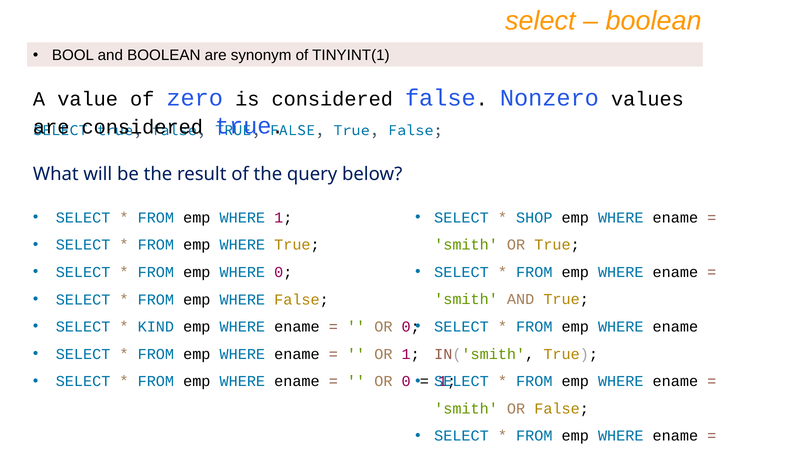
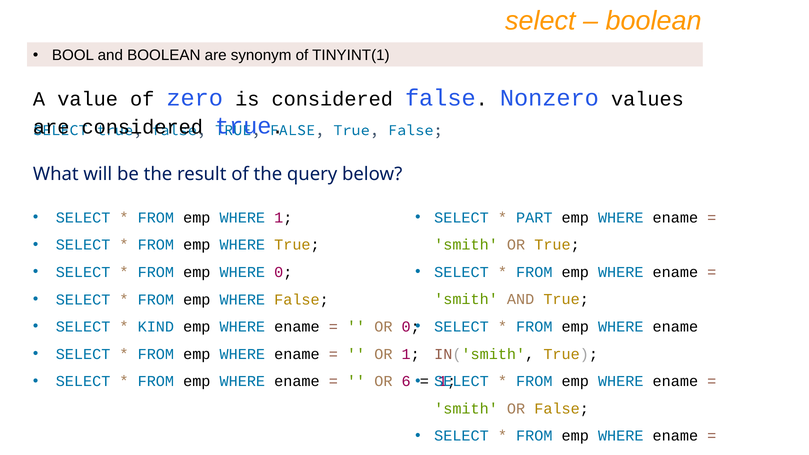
SHOP: SHOP -> PART
0 at (406, 381): 0 -> 6
